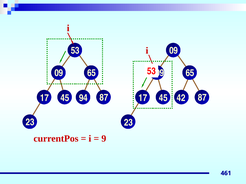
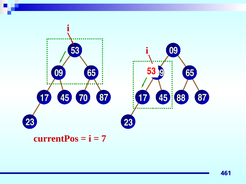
94: 94 -> 70
42: 42 -> 88
9: 9 -> 7
